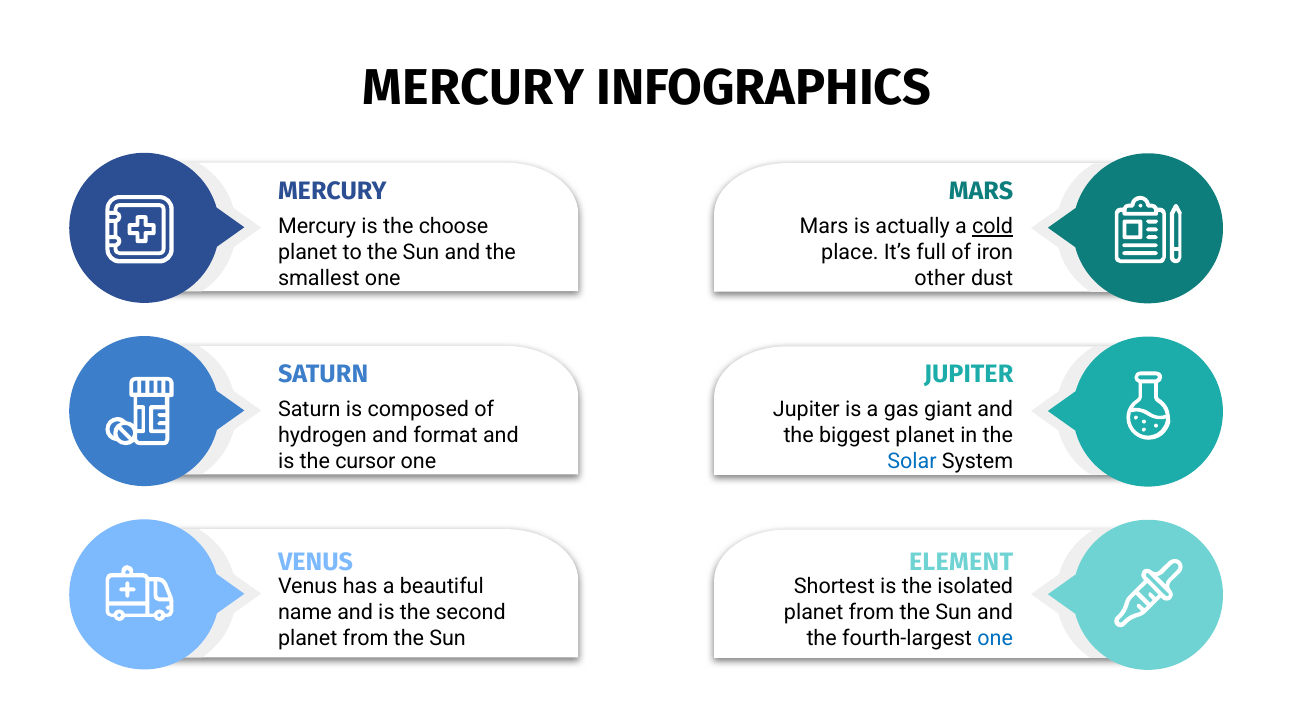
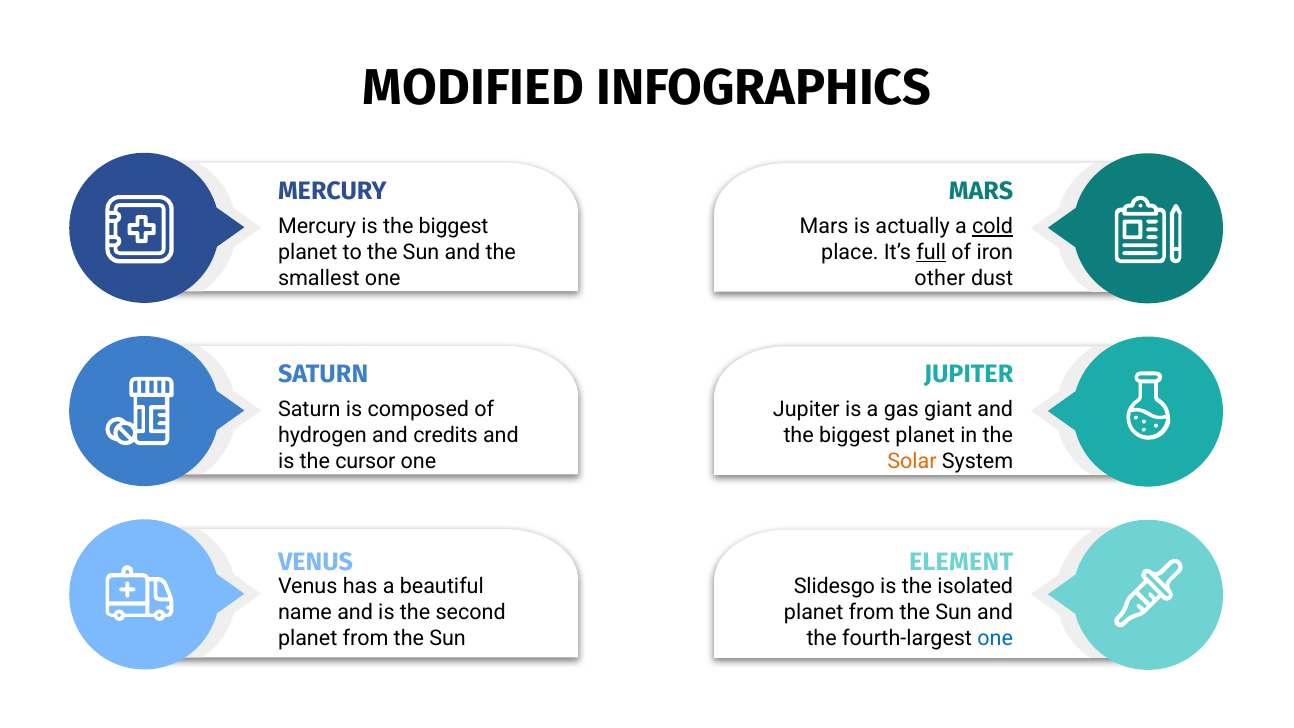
MERCURY at (473, 88): MERCURY -> MODIFIED
is the choose: choose -> biggest
full underline: none -> present
format: format -> credits
Solar colour: blue -> orange
Shortest: Shortest -> Slidesgo
